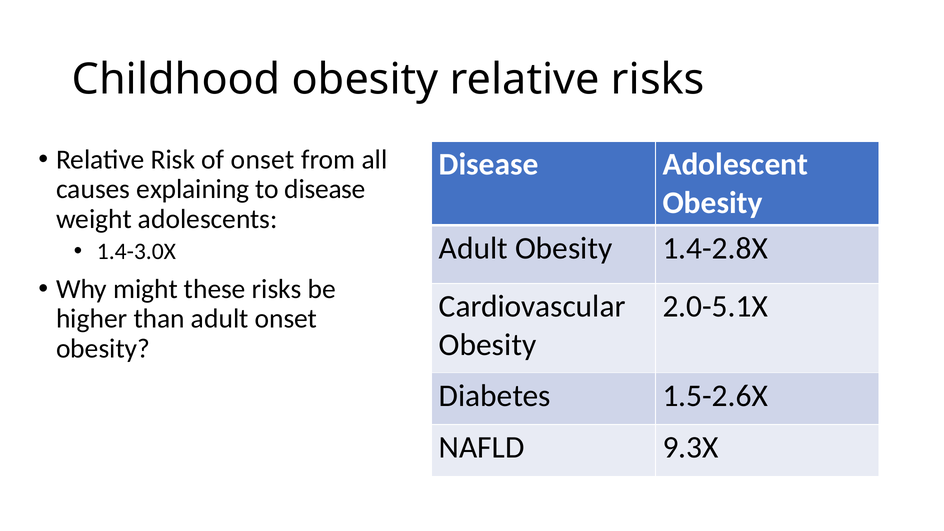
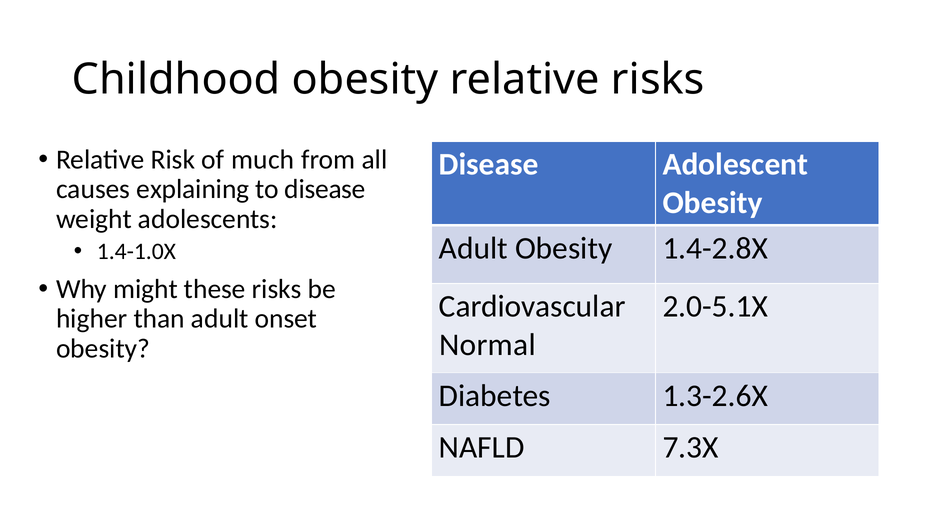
of onset: onset -> much
1.4-3.0X: 1.4-3.0X -> 1.4-1.0X
Obesity at (488, 345): Obesity -> Normal
1.5-2.6X: 1.5-2.6X -> 1.3-2.6X
9.3X: 9.3X -> 7.3X
